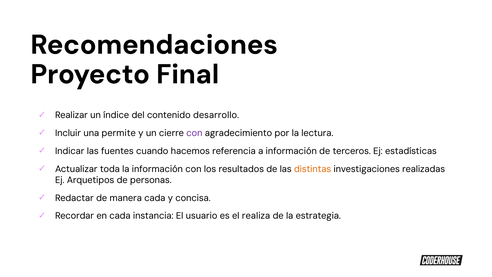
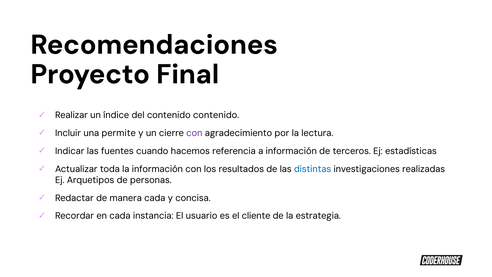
contenido desarrollo: desarrollo -> contenido
distintas colour: orange -> blue
realiza: realiza -> cliente
